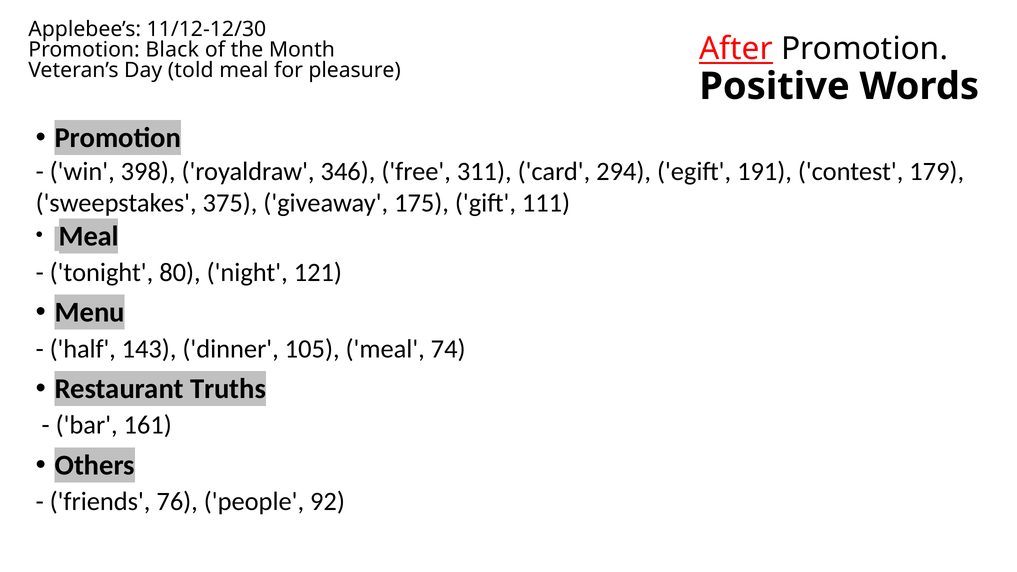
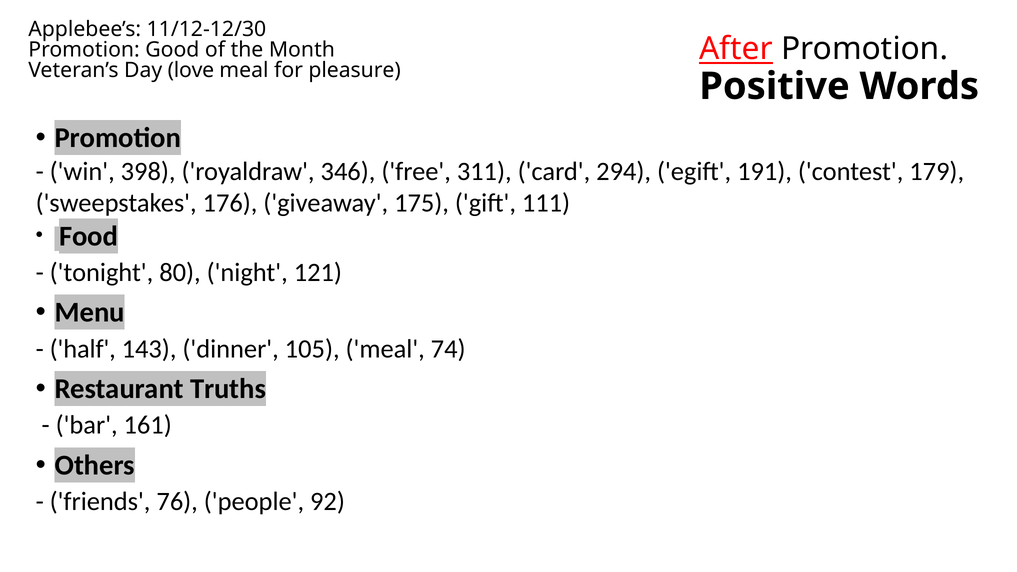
Black: Black -> Good
told: told -> love
375: 375 -> 176
Meal at (89, 236): Meal -> Food
